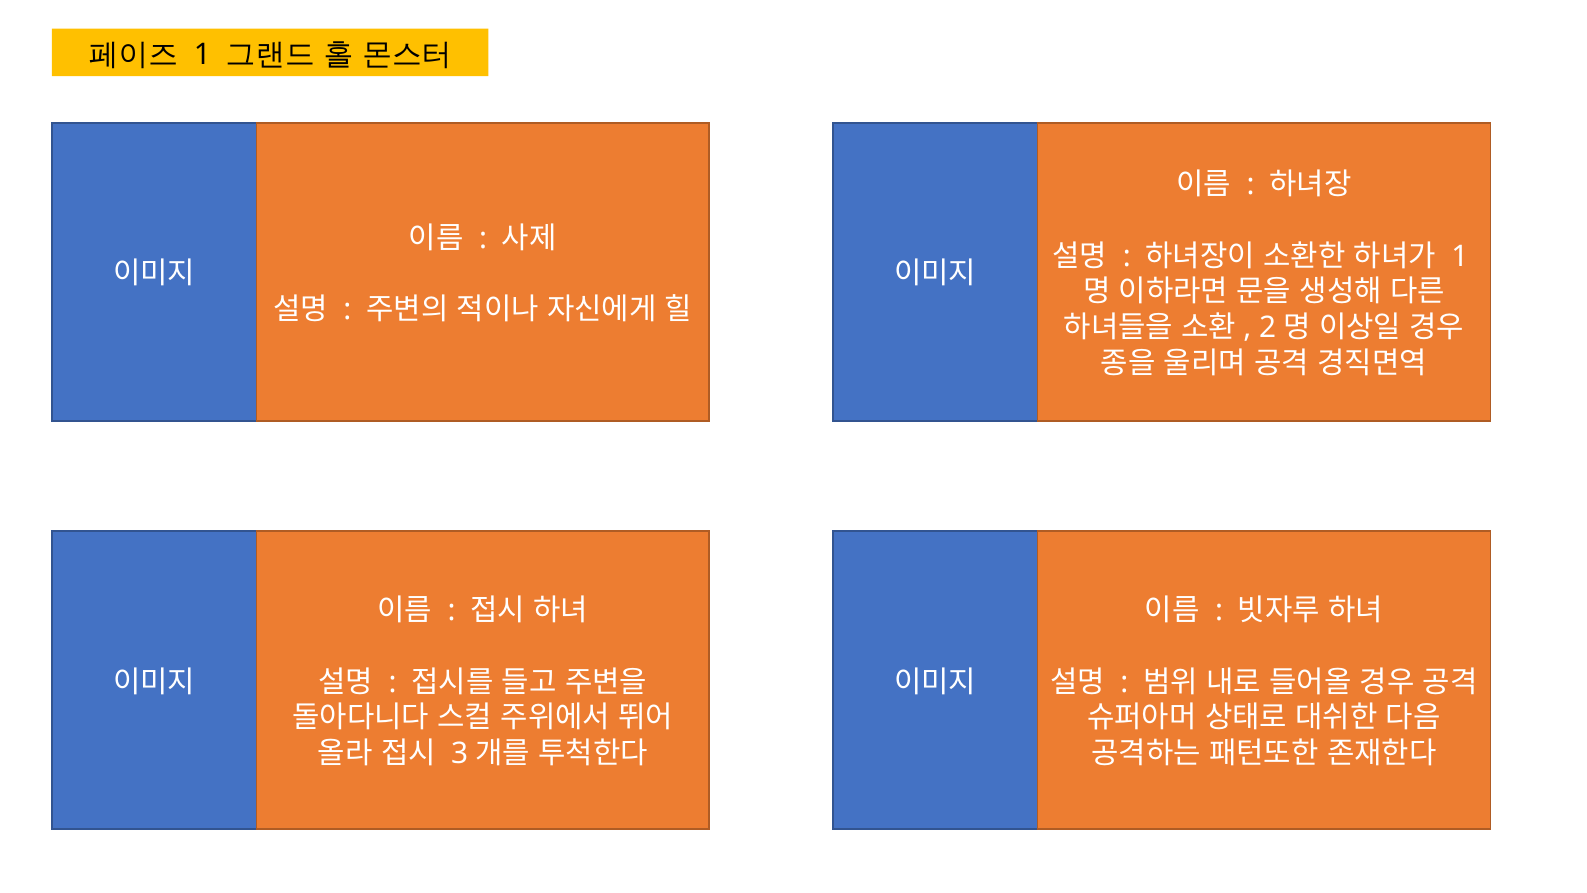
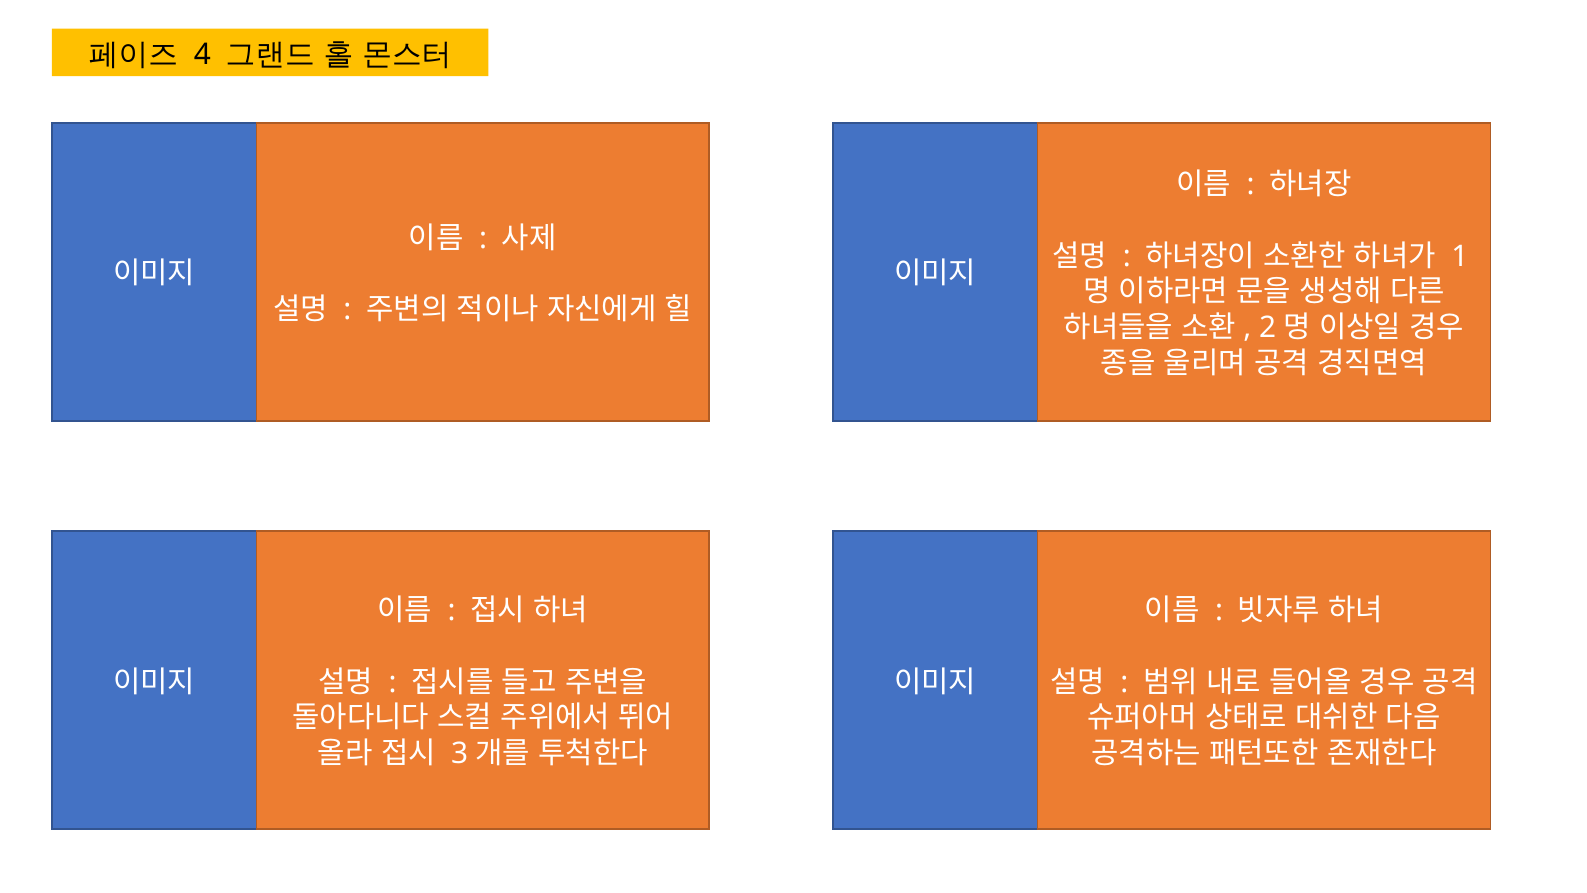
1 at (202, 55): 1 -> 4
